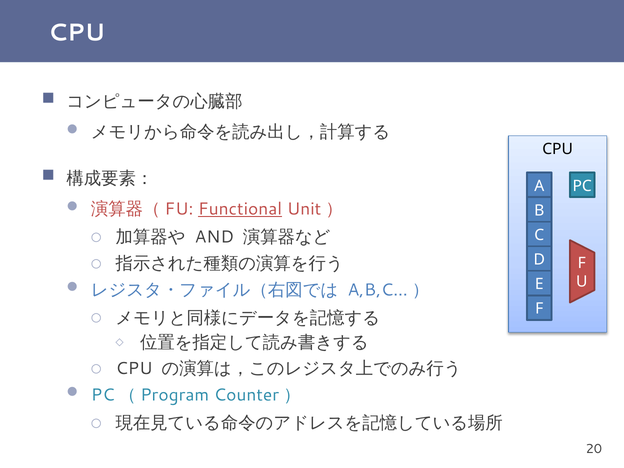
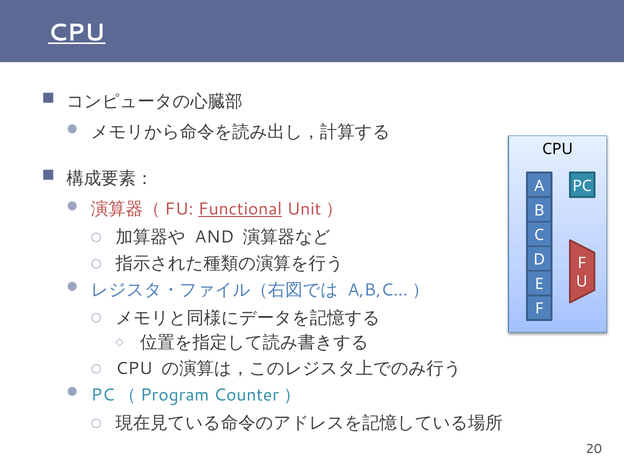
CPU at (77, 33) underline: none -> present
